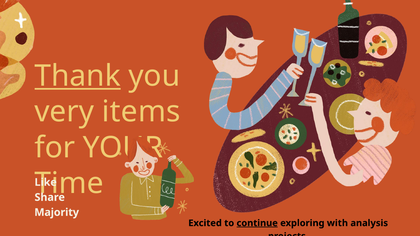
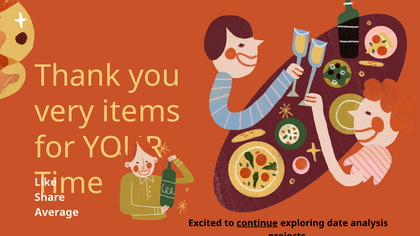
Thank underline: present -> none
Majority: Majority -> Average
with: with -> date
